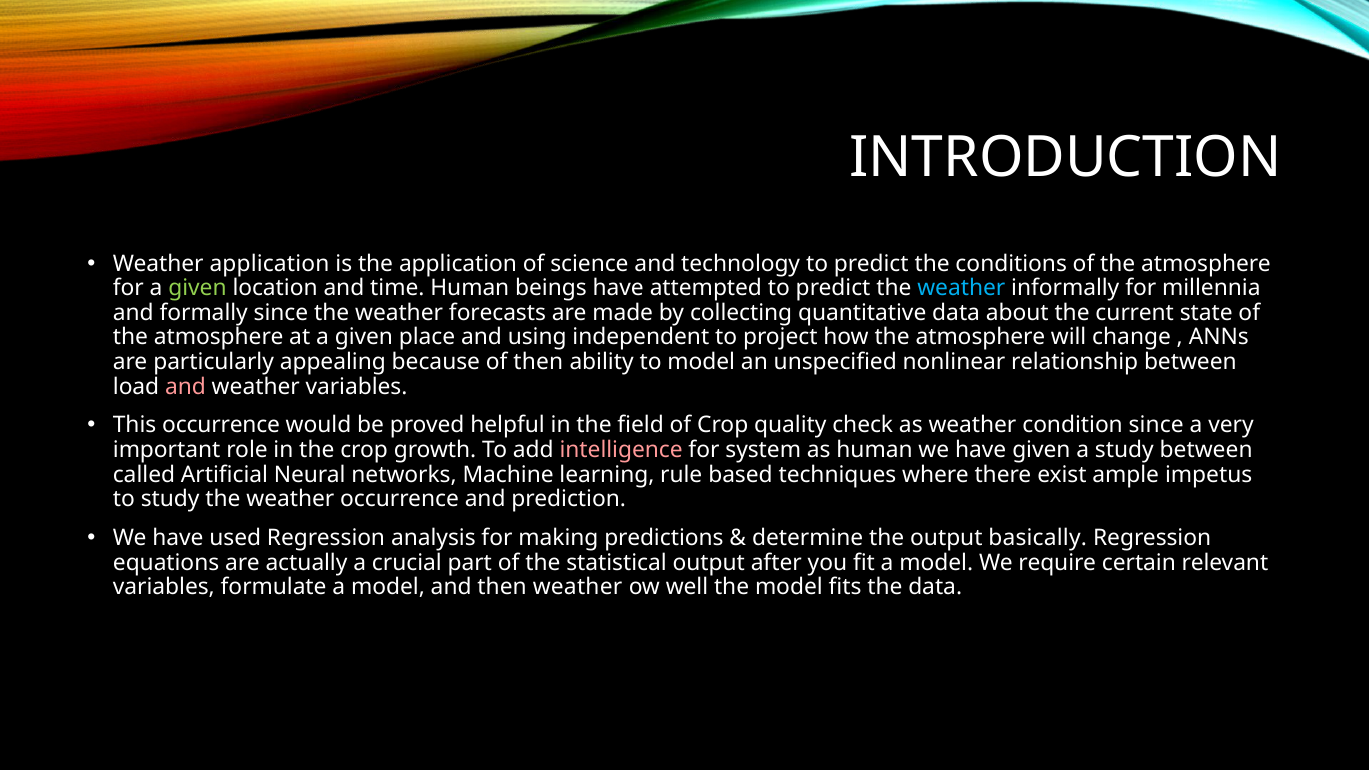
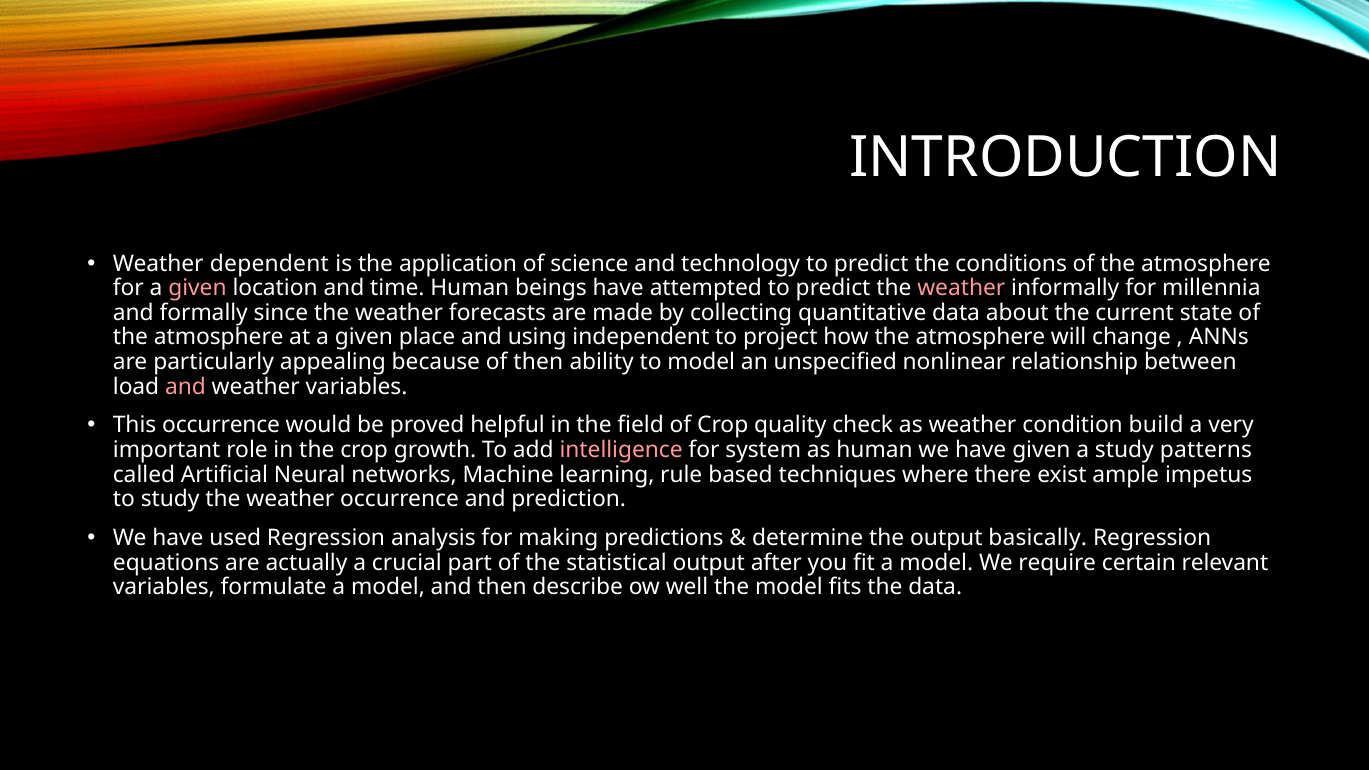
Weather application: application -> dependent
given at (197, 288) colour: light green -> pink
weather at (961, 288) colour: light blue -> pink
condition since: since -> build
study between: between -> patterns
then weather: weather -> describe
